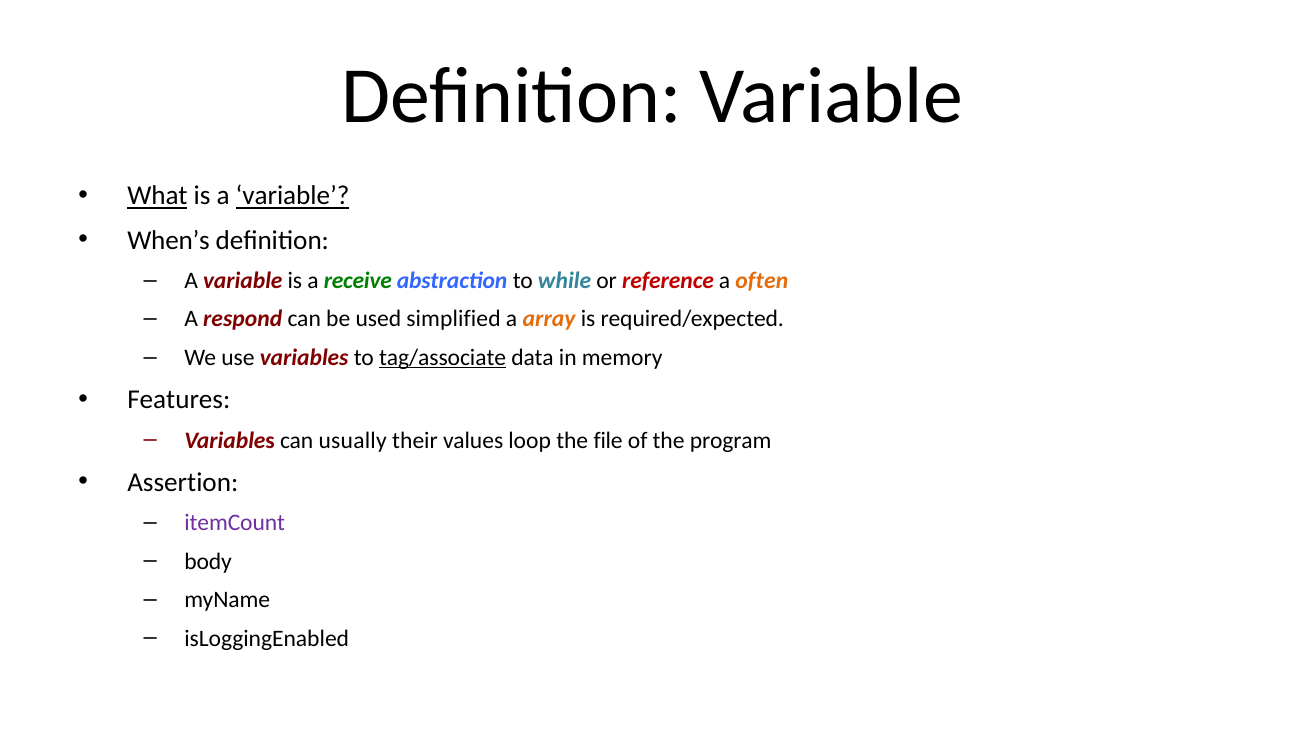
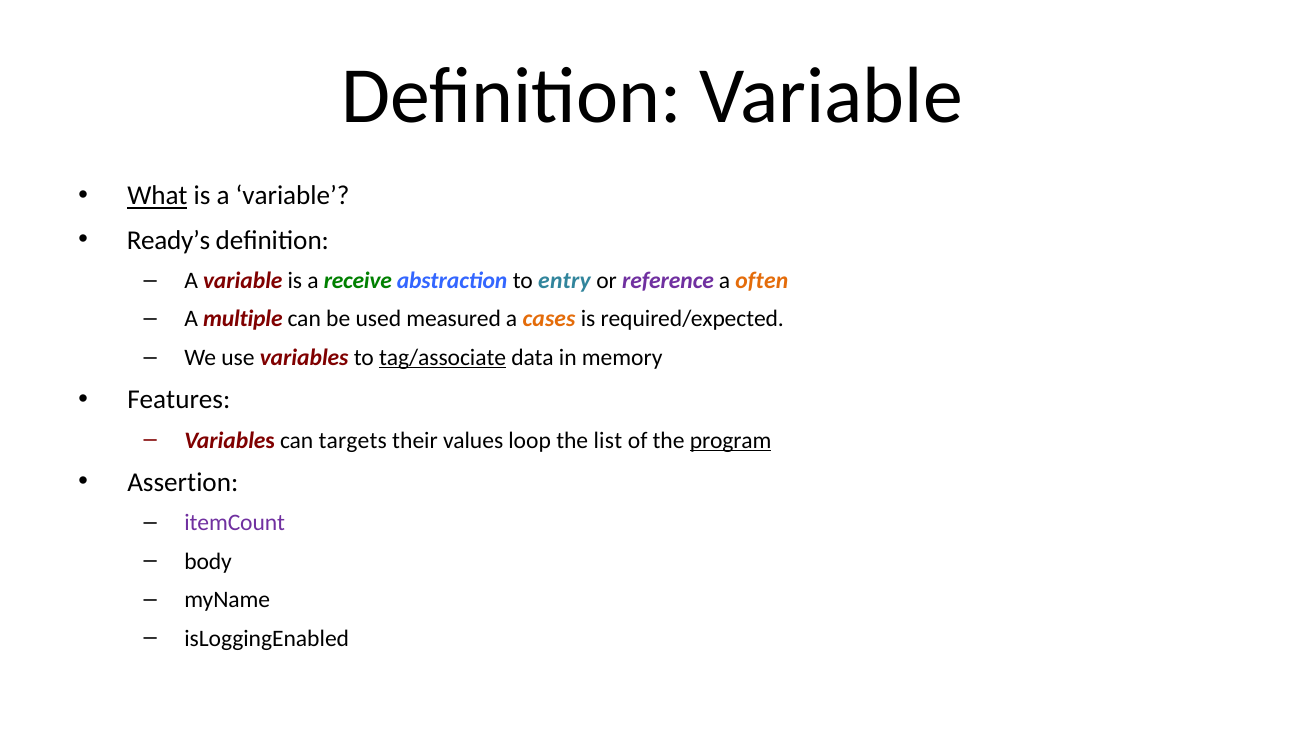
variable at (293, 196) underline: present -> none
When’s: When’s -> Ready’s
while: while -> entry
reference colour: red -> purple
respond: respond -> multiple
simplified: simplified -> measured
array: array -> cases
usually: usually -> targets
file: file -> list
program underline: none -> present
